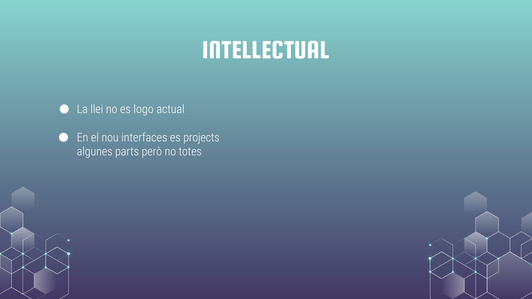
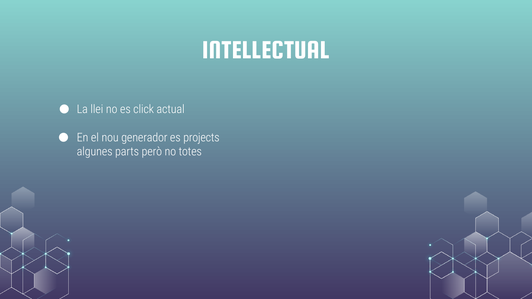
logo: logo -> click
interfaces: interfaces -> generador
